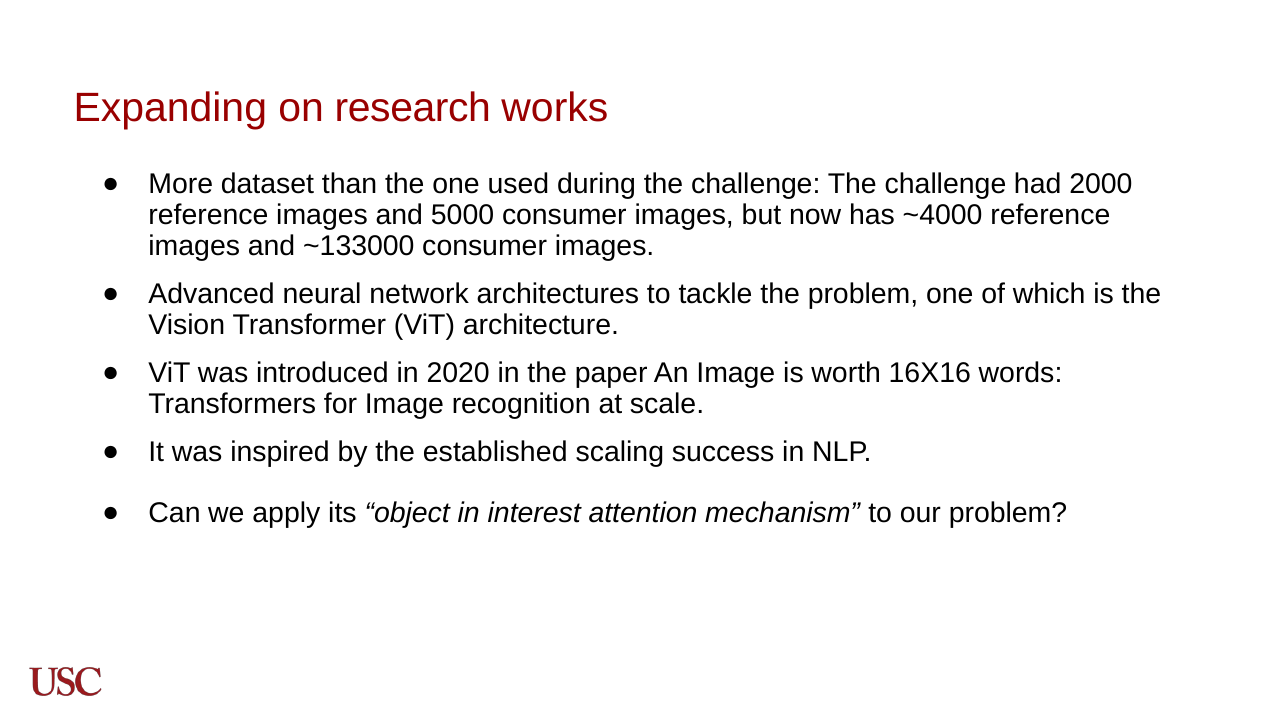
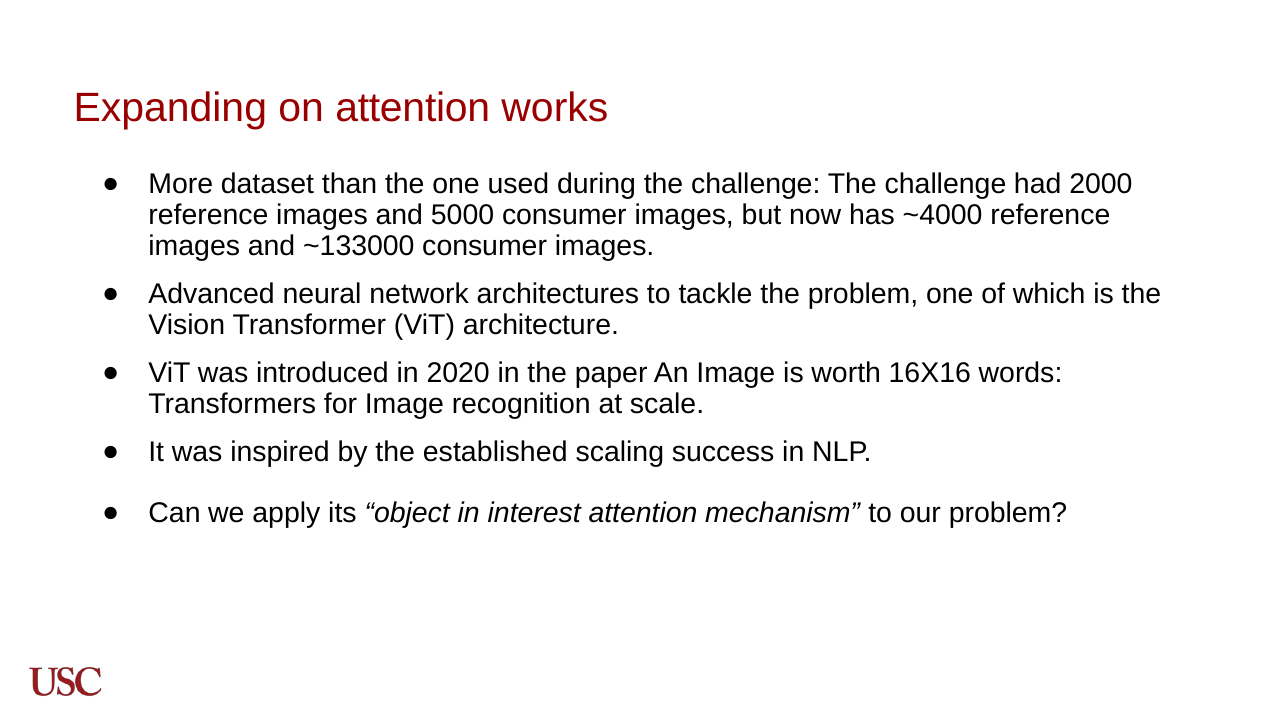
on research: research -> attention
